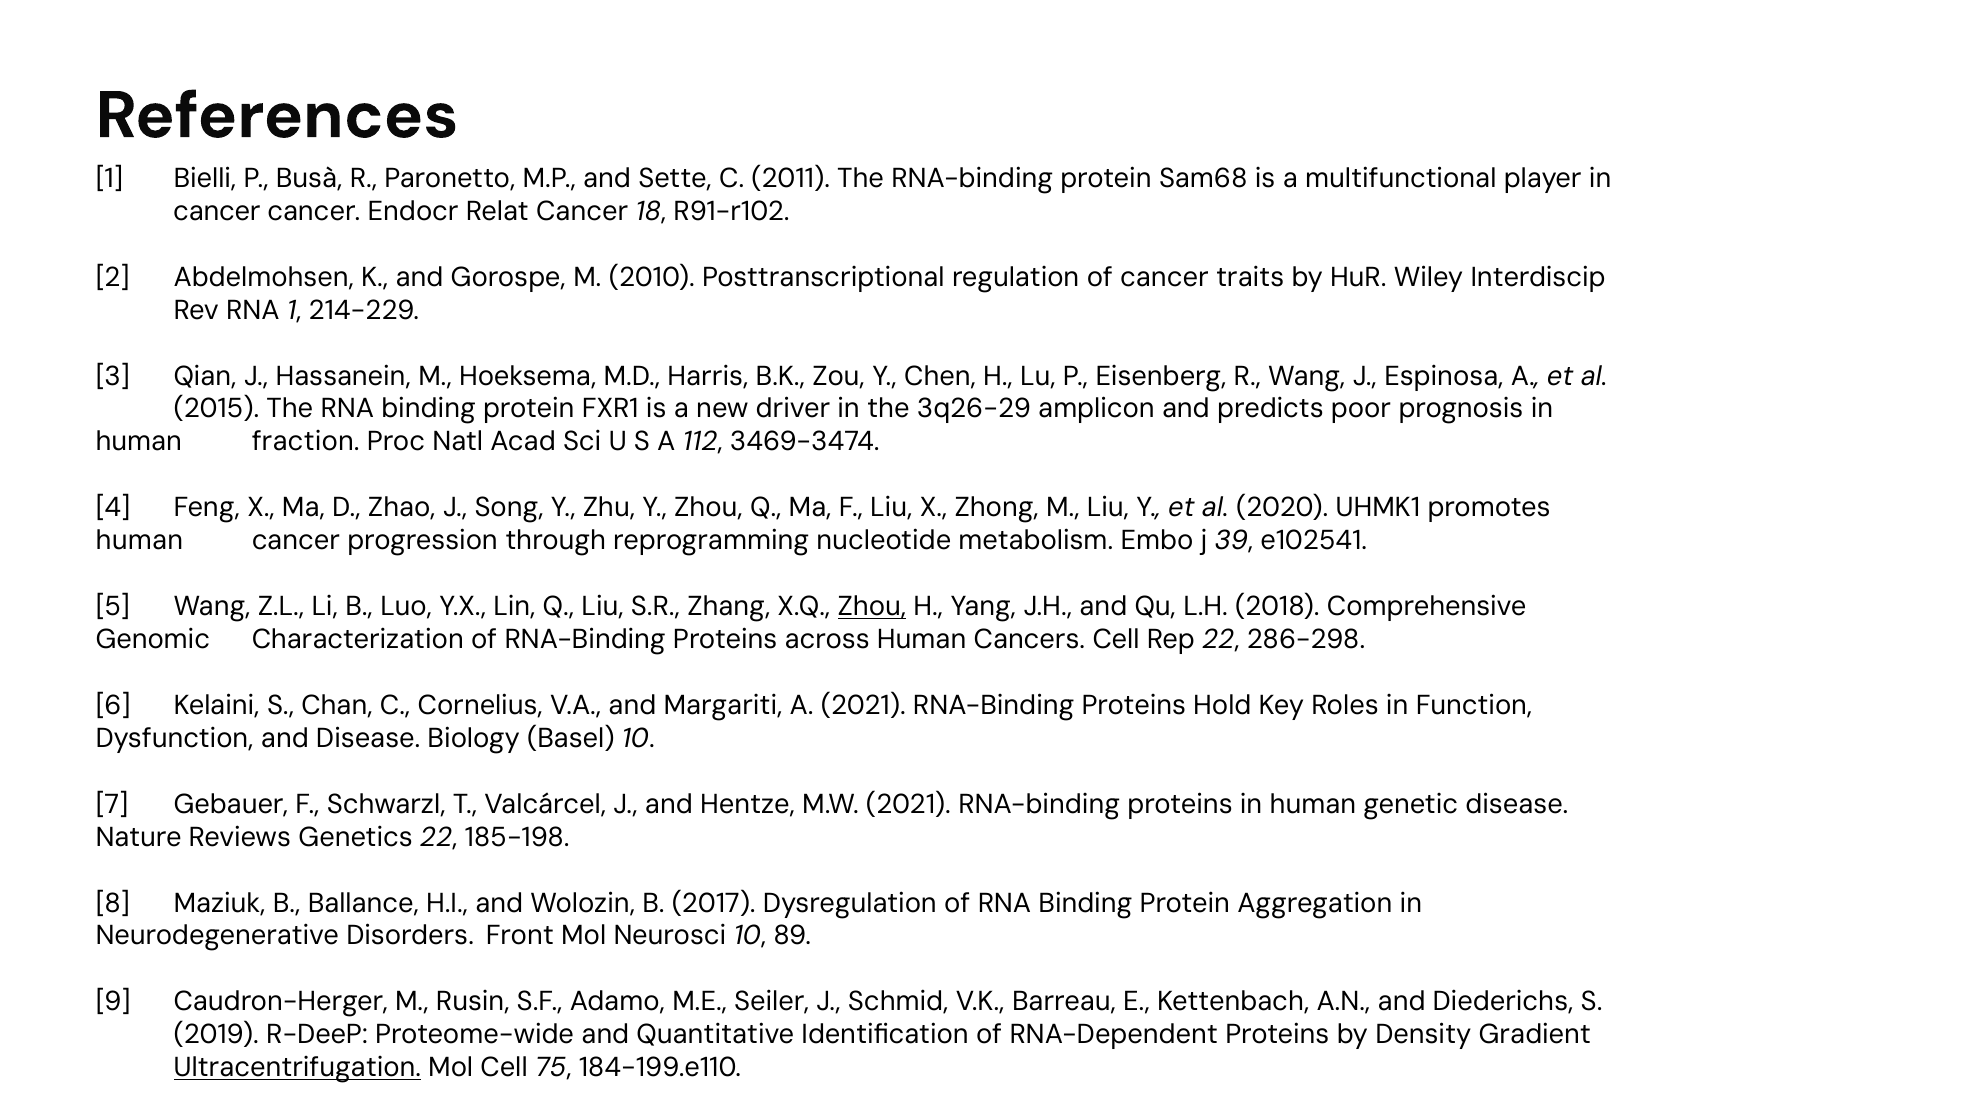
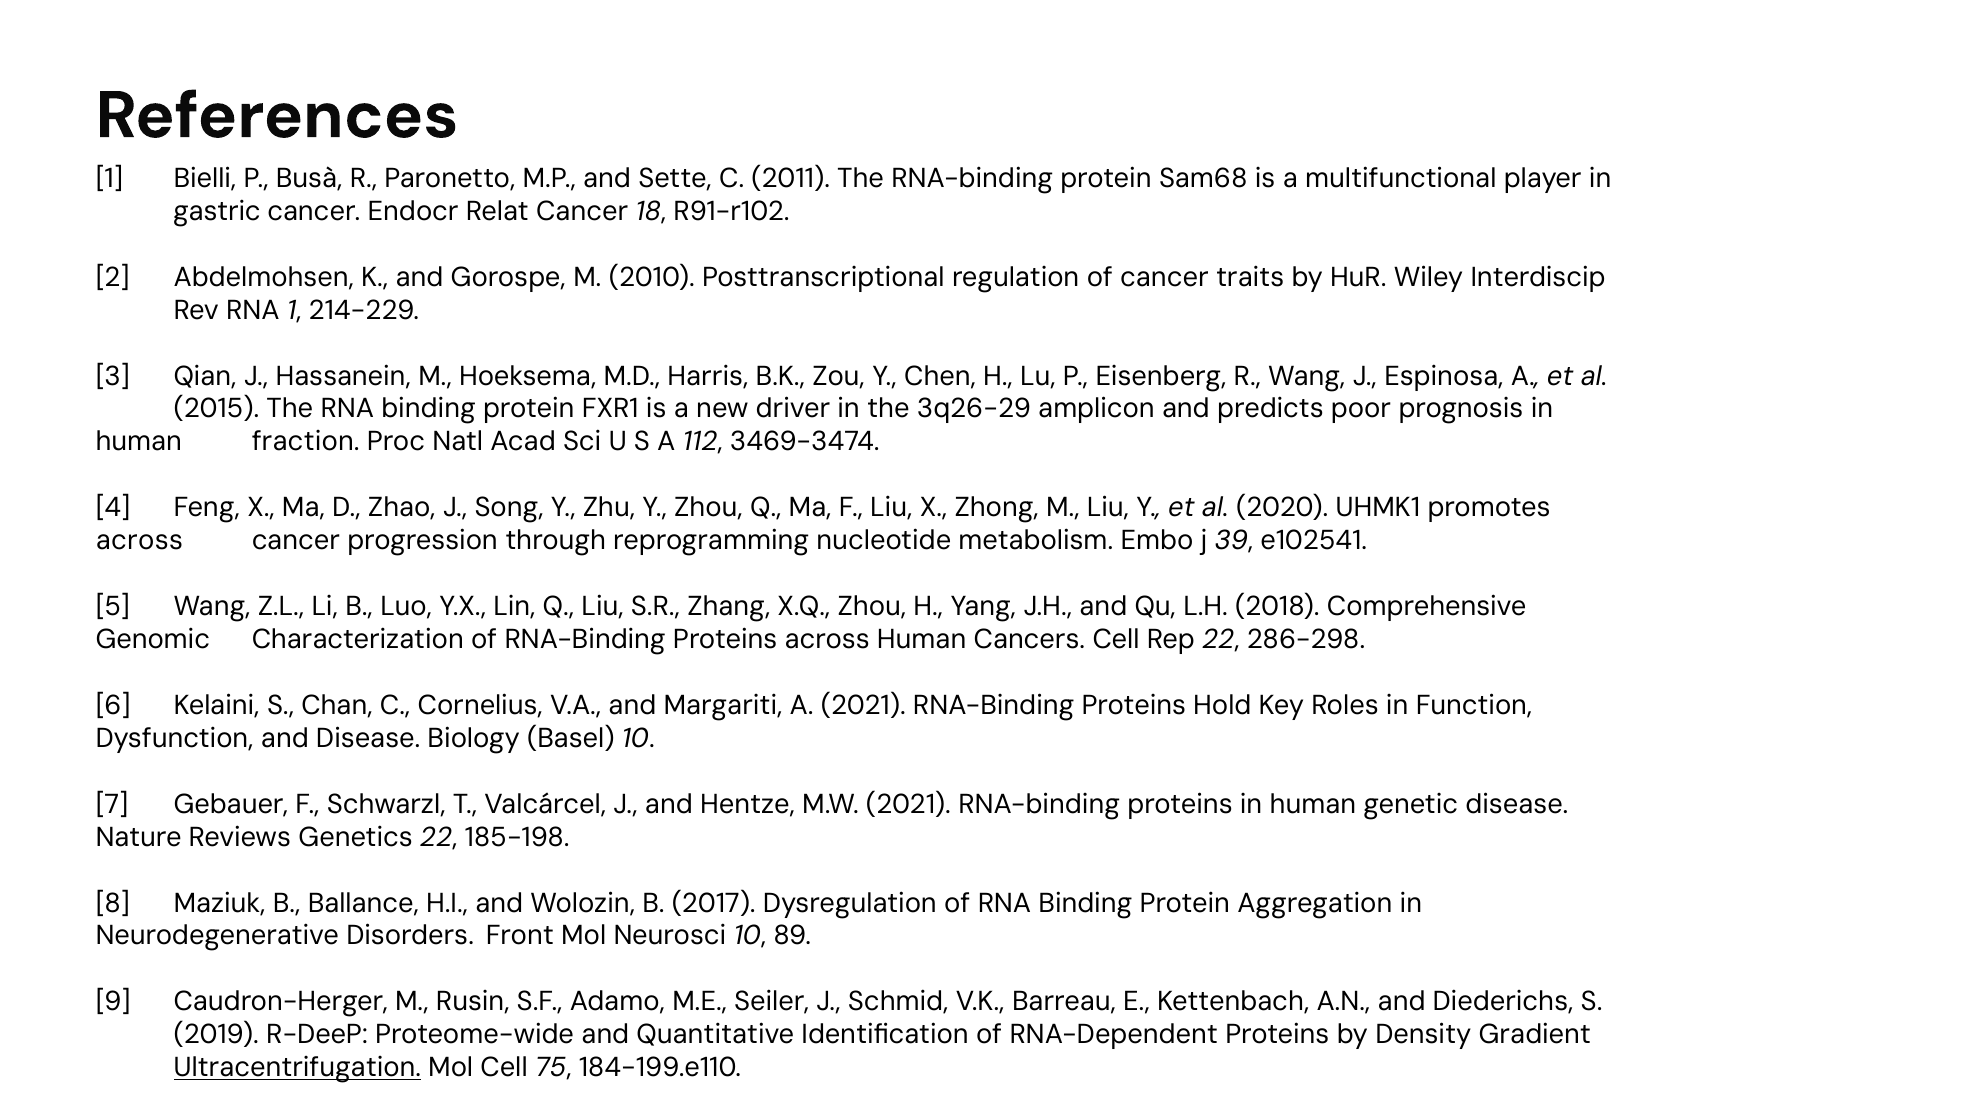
cancer at (217, 211): cancer -> gastric
human at (139, 541): human -> across
Zhou at (872, 606) underline: present -> none
